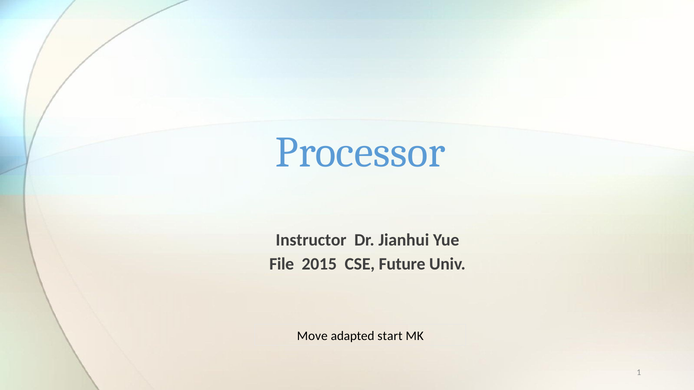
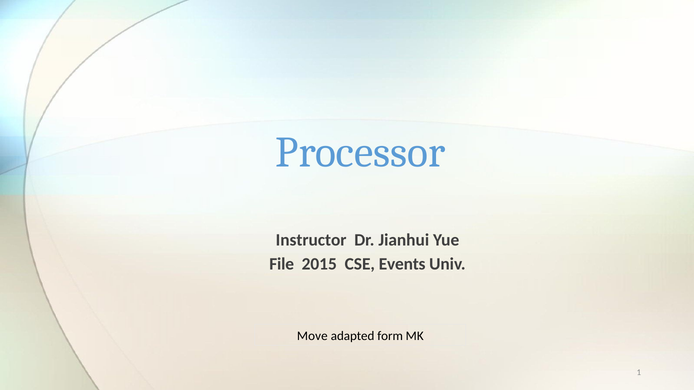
Future: Future -> Events
start: start -> form
